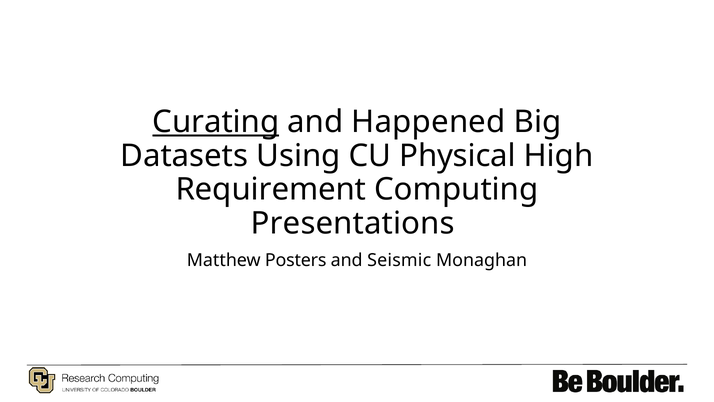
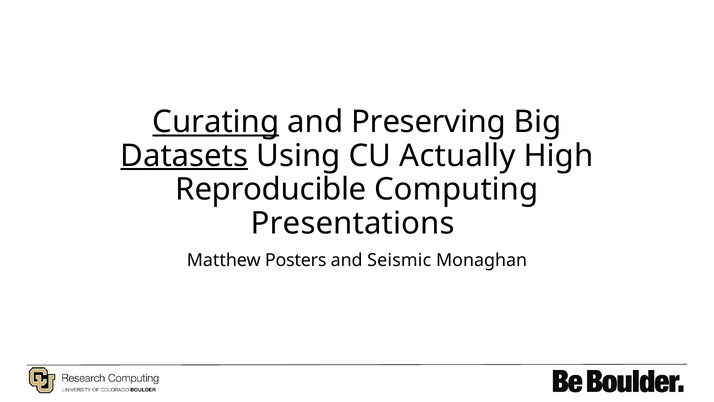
Happened: Happened -> Preserving
Datasets underline: none -> present
Physical: Physical -> Actually
Requirement: Requirement -> Reproducible
